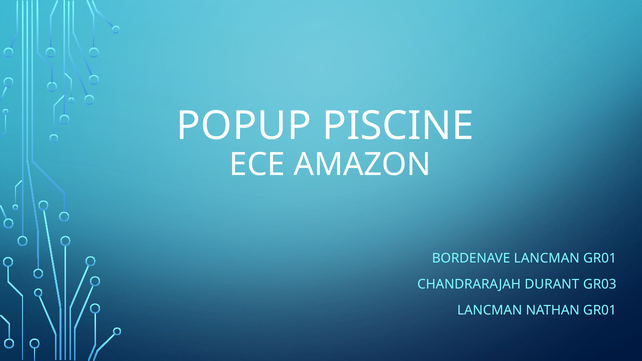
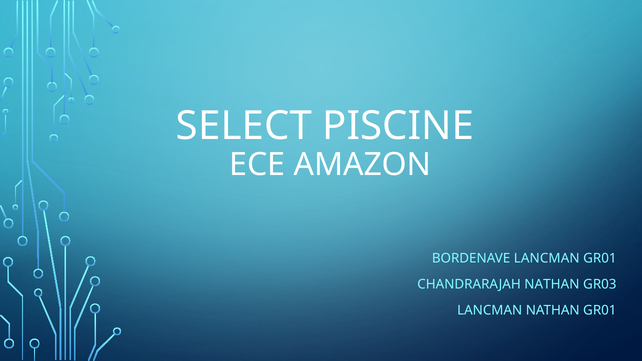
POPUP: POPUP -> SELECT
CHANDRARAJAH DURANT: DURANT -> NATHAN
